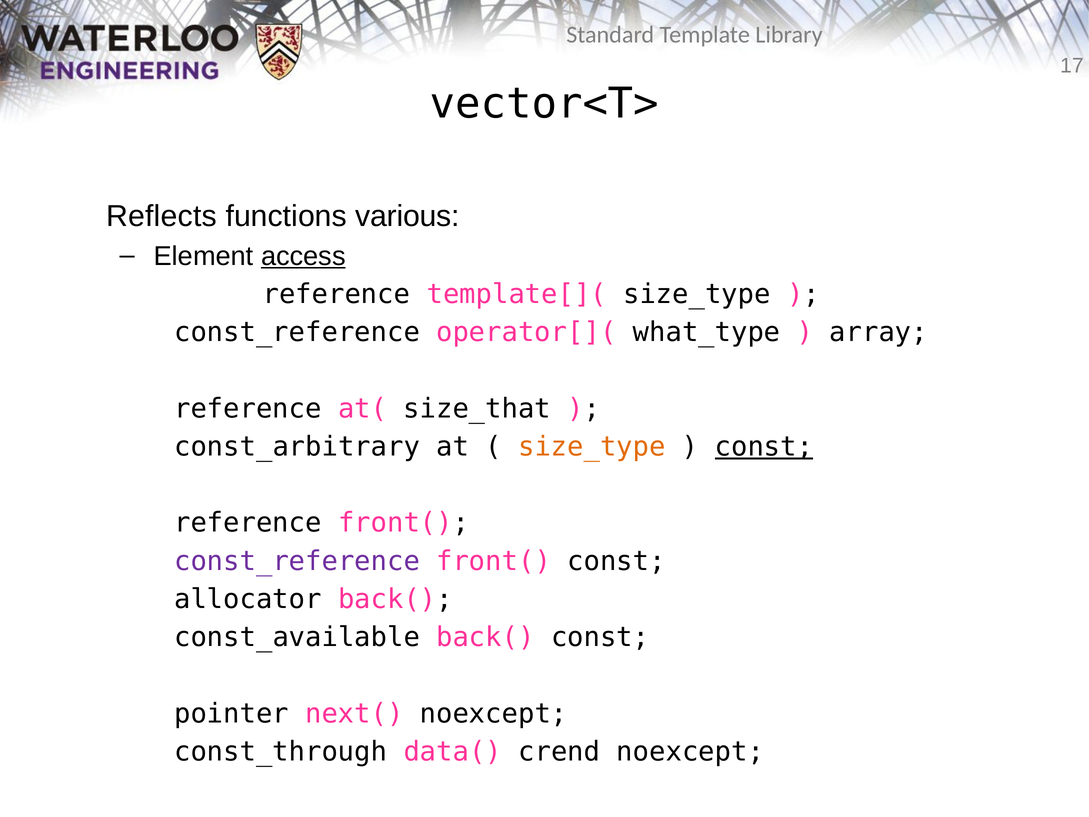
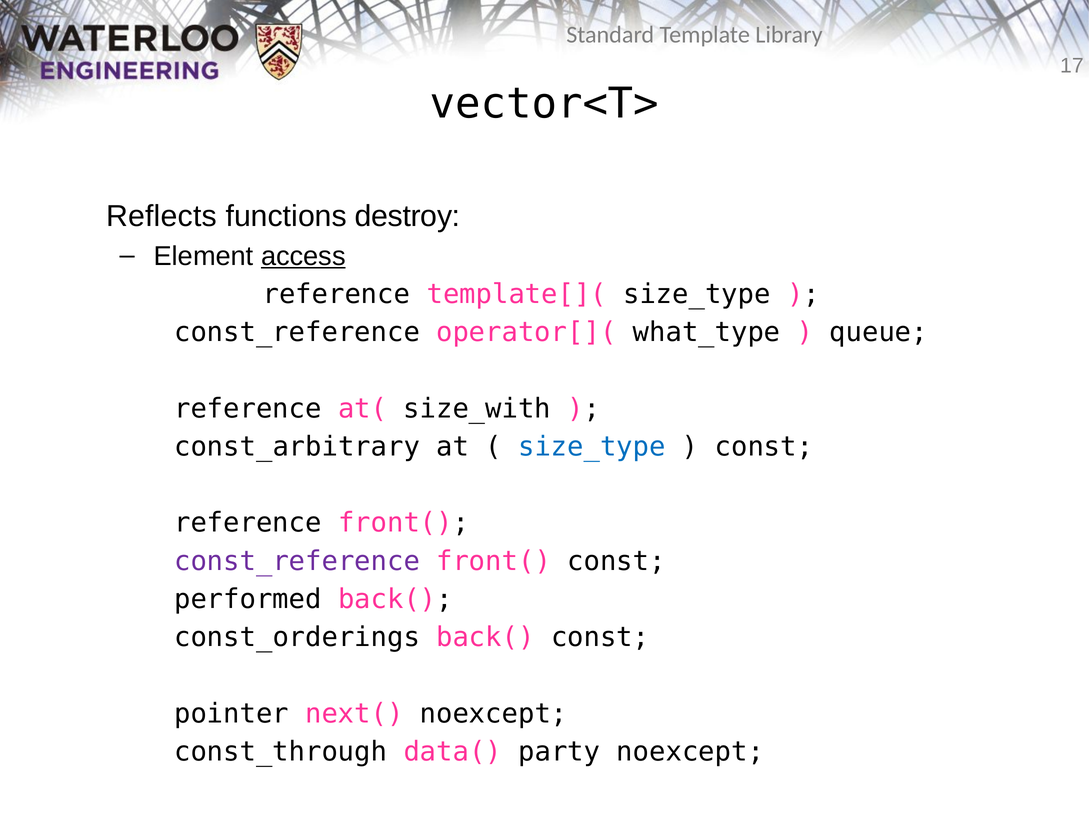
various: various -> destroy
array: array -> queue
size_that: size_that -> size_with
size_type at (592, 447) colour: orange -> blue
const at (764, 447) underline: present -> none
allocator: allocator -> performed
const_available: const_available -> const_orderings
crend: crend -> party
